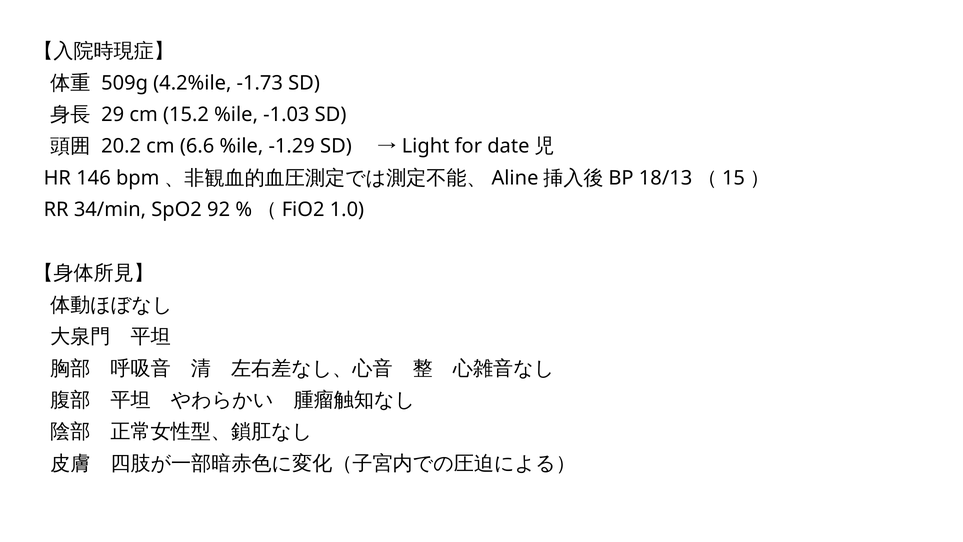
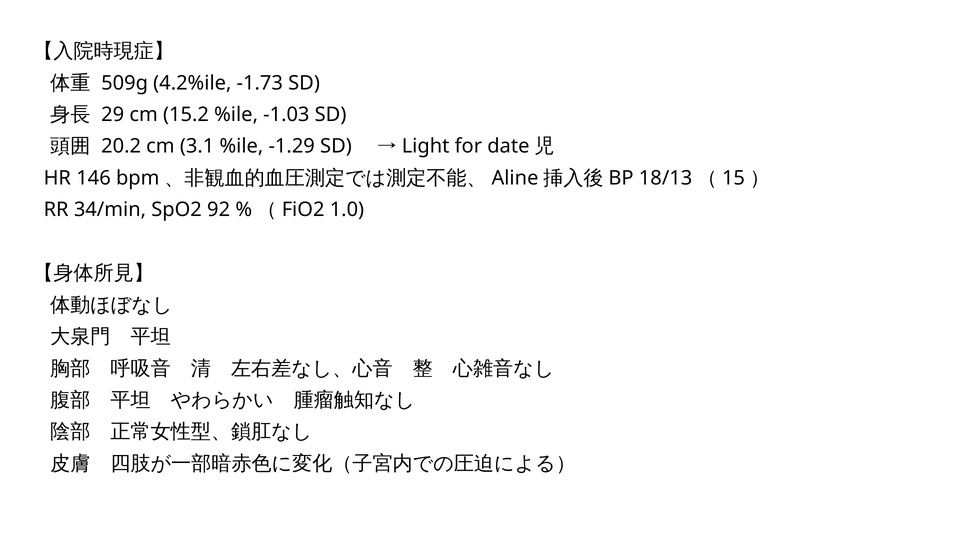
6.6: 6.6 -> 3.1
